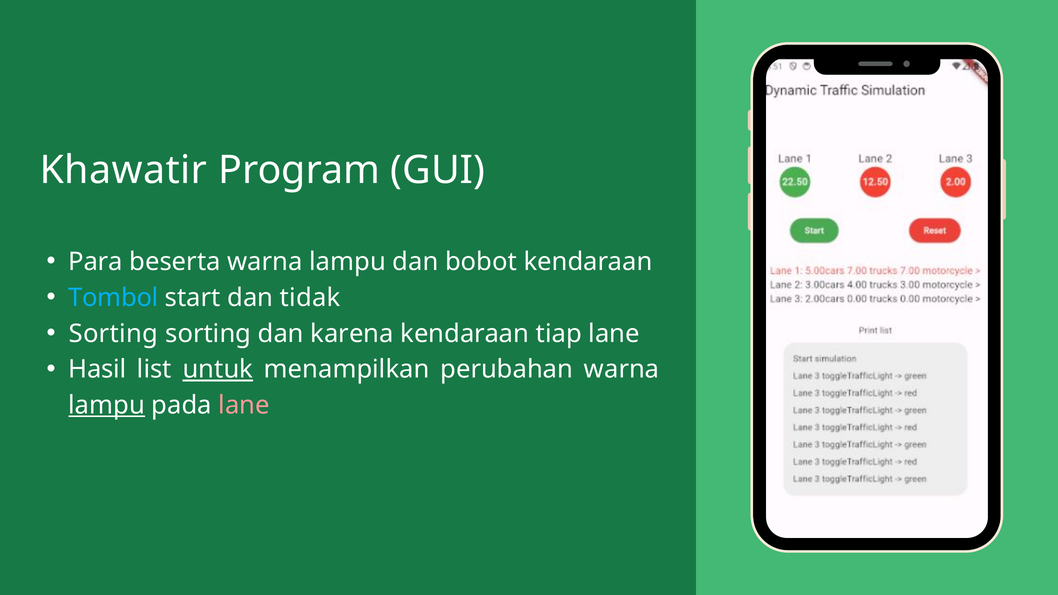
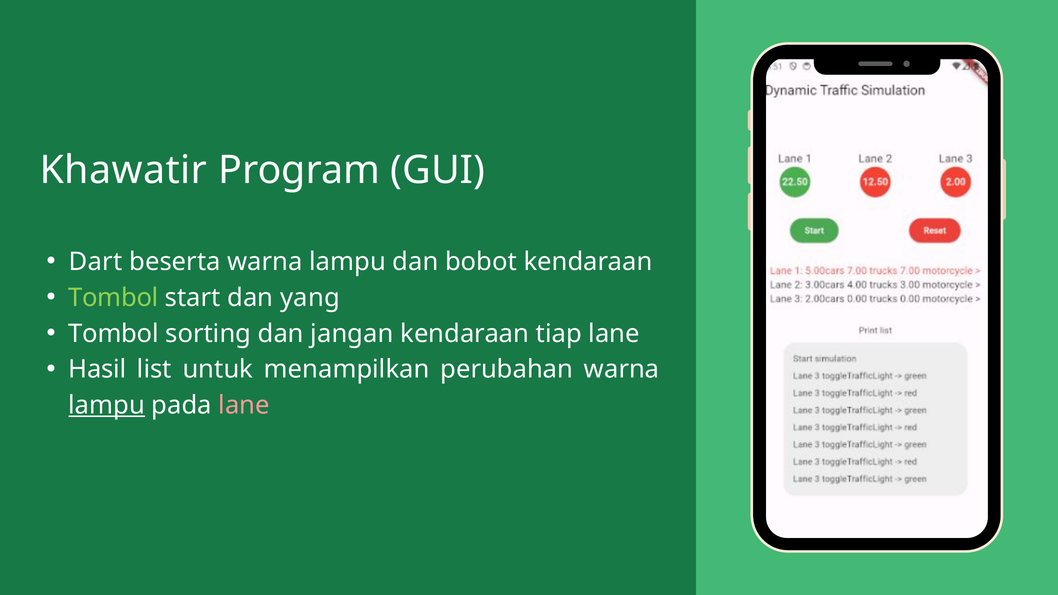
Para: Para -> Dart
Tombol at (113, 298) colour: light blue -> light green
tidak: tidak -> yang
Sorting at (113, 334): Sorting -> Tombol
karena: karena -> jangan
untuk underline: present -> none
